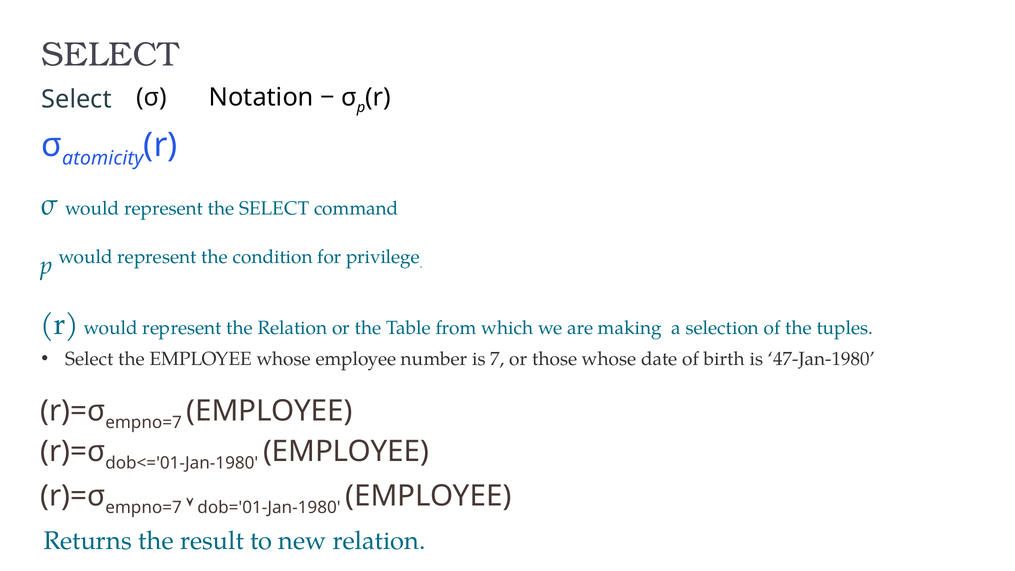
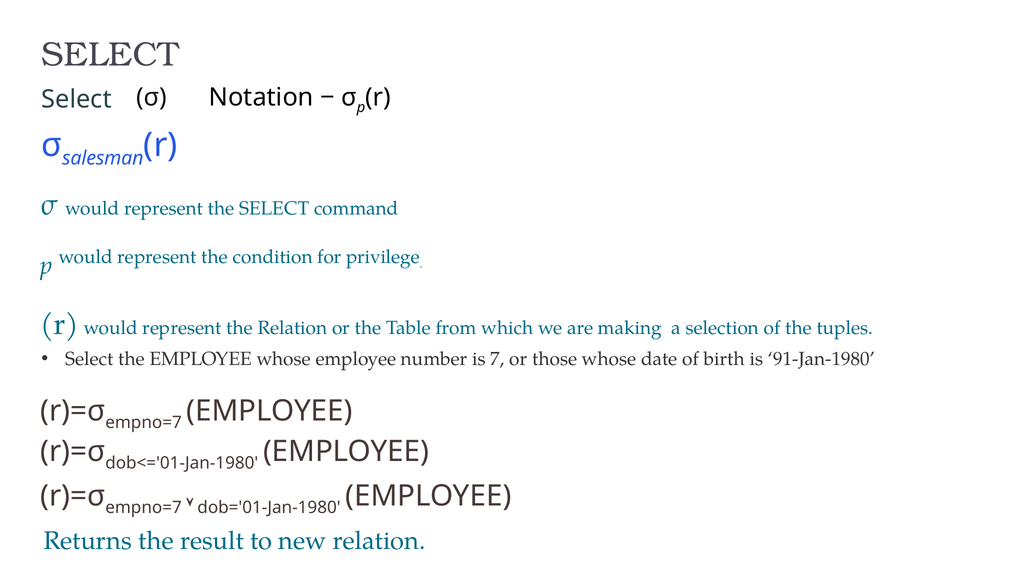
atomicity: atomicity -> salesman
47-Jan-1980: 47-Jan-1980 -> 91-Jan-1980
